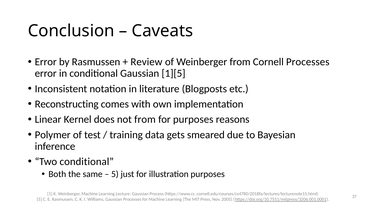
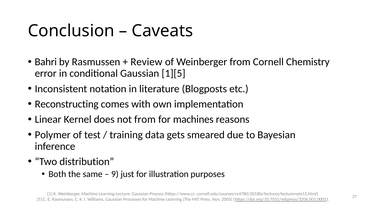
Error at (46, 62): Error -> Bahri
Cornell Processes: Processes -> Chemistry
for purposes: purposes -> machines
Two conditional: conditional -> distribution
5 at (115, 174): 5 -> 9
